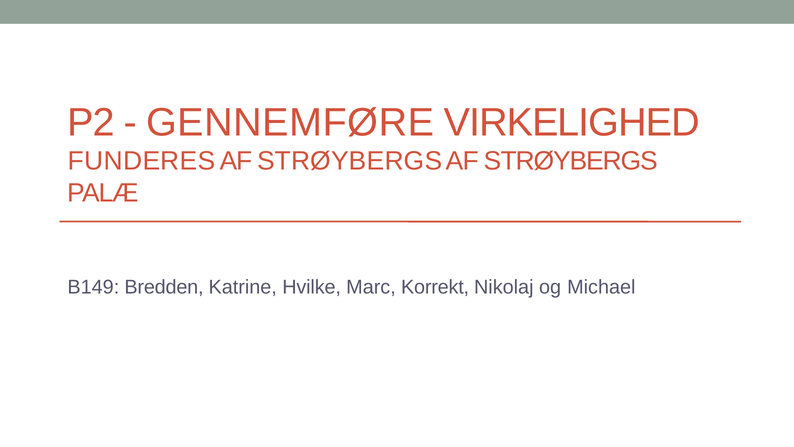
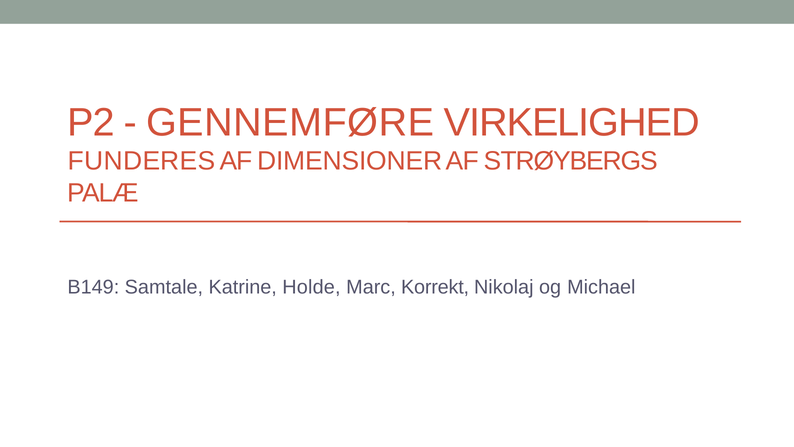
STRØYBERGS at (350, 161): STRØYBERGS -> DIMENSIONER
Bredden: Bredden -> Samtale
Hvilke: Hvilke -> Holde
